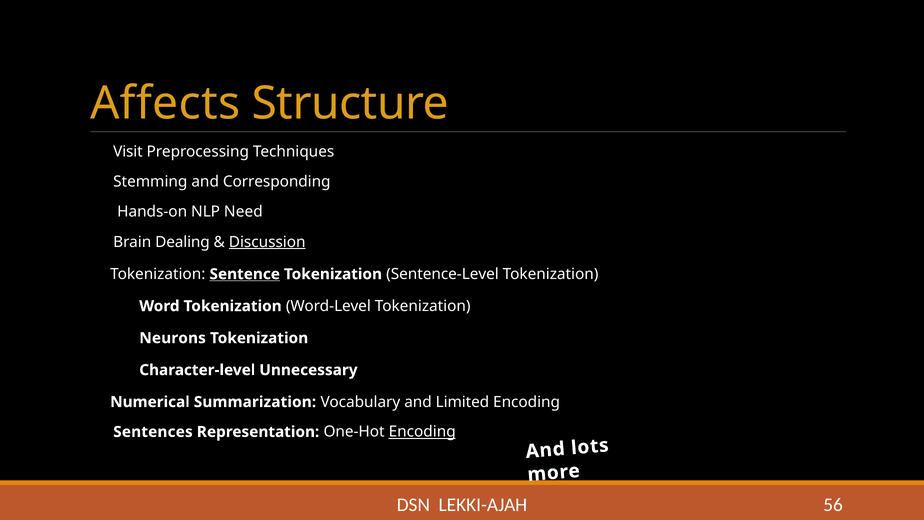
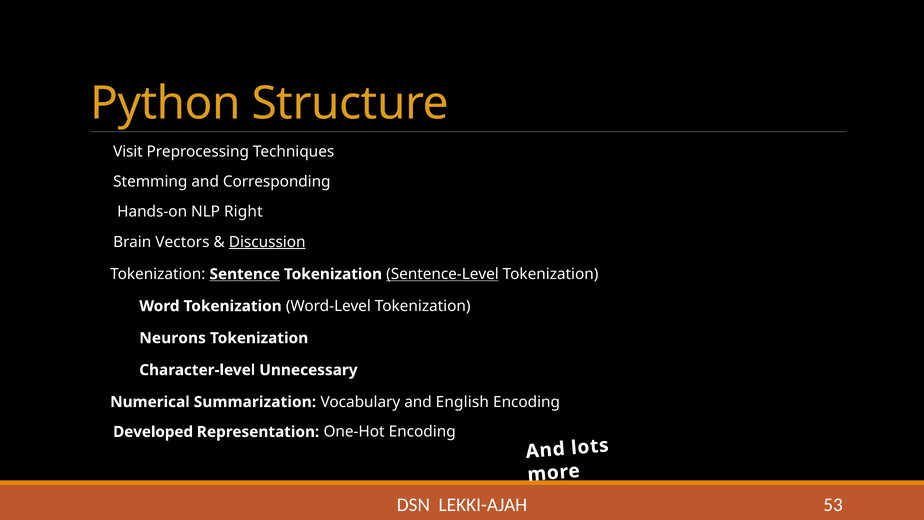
Affects: Affects -> Python
Need: Need -> Right
Dealing: Dealing -> Vectors
Sentence-Level underline: none -> present
Limited: Limited -> English
Sentences: Sentences -> Developed
Encoding at (422, 432) underline: present -> none
56: 56 -> 53
